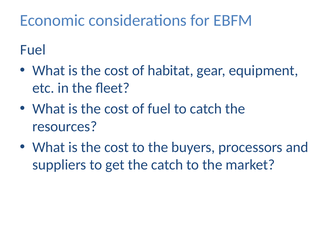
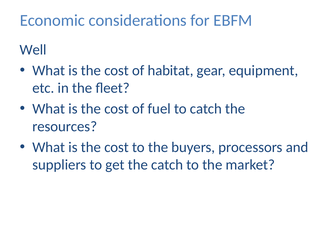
Fuel at (33, 50): Fuel -> Well
